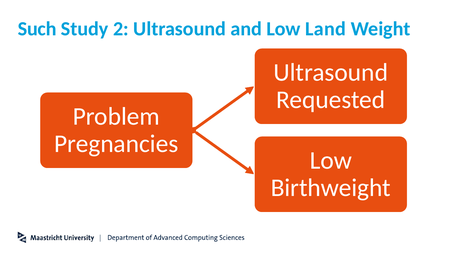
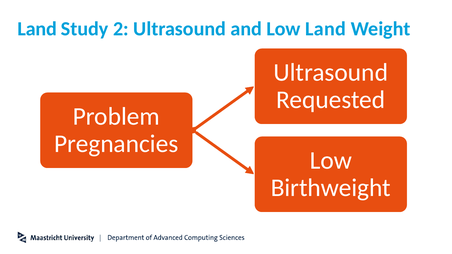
Such at (37, 29): Such -> Land
